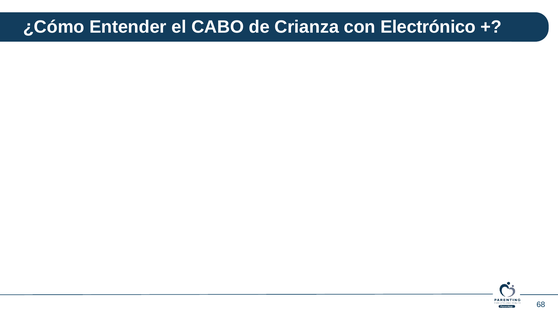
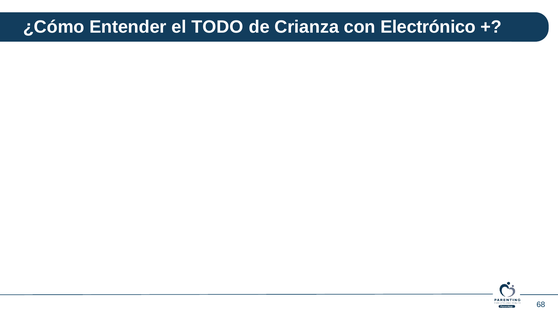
CABO: CABO -> TODO
